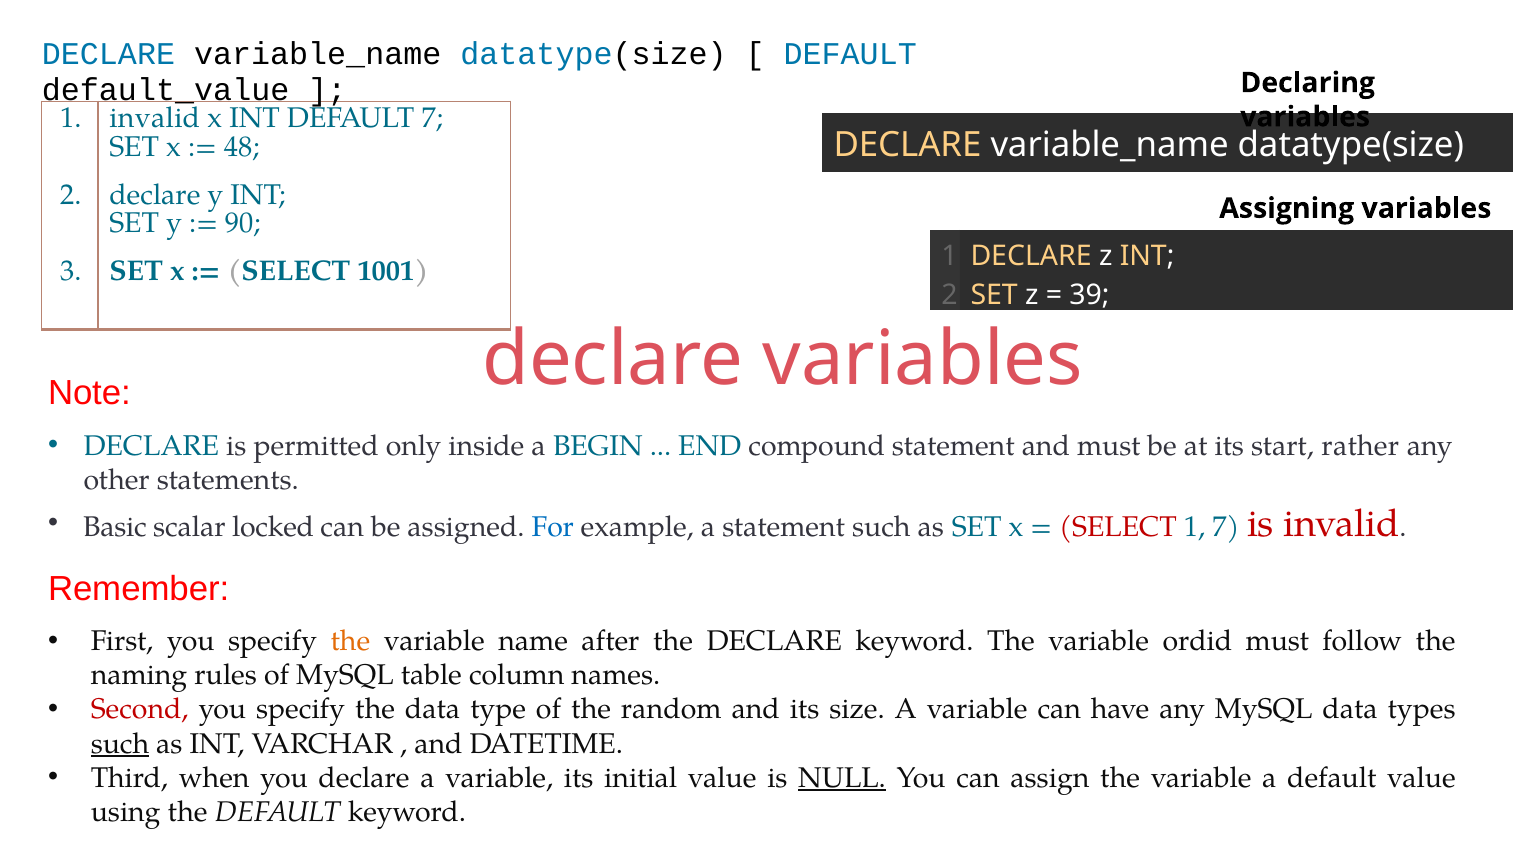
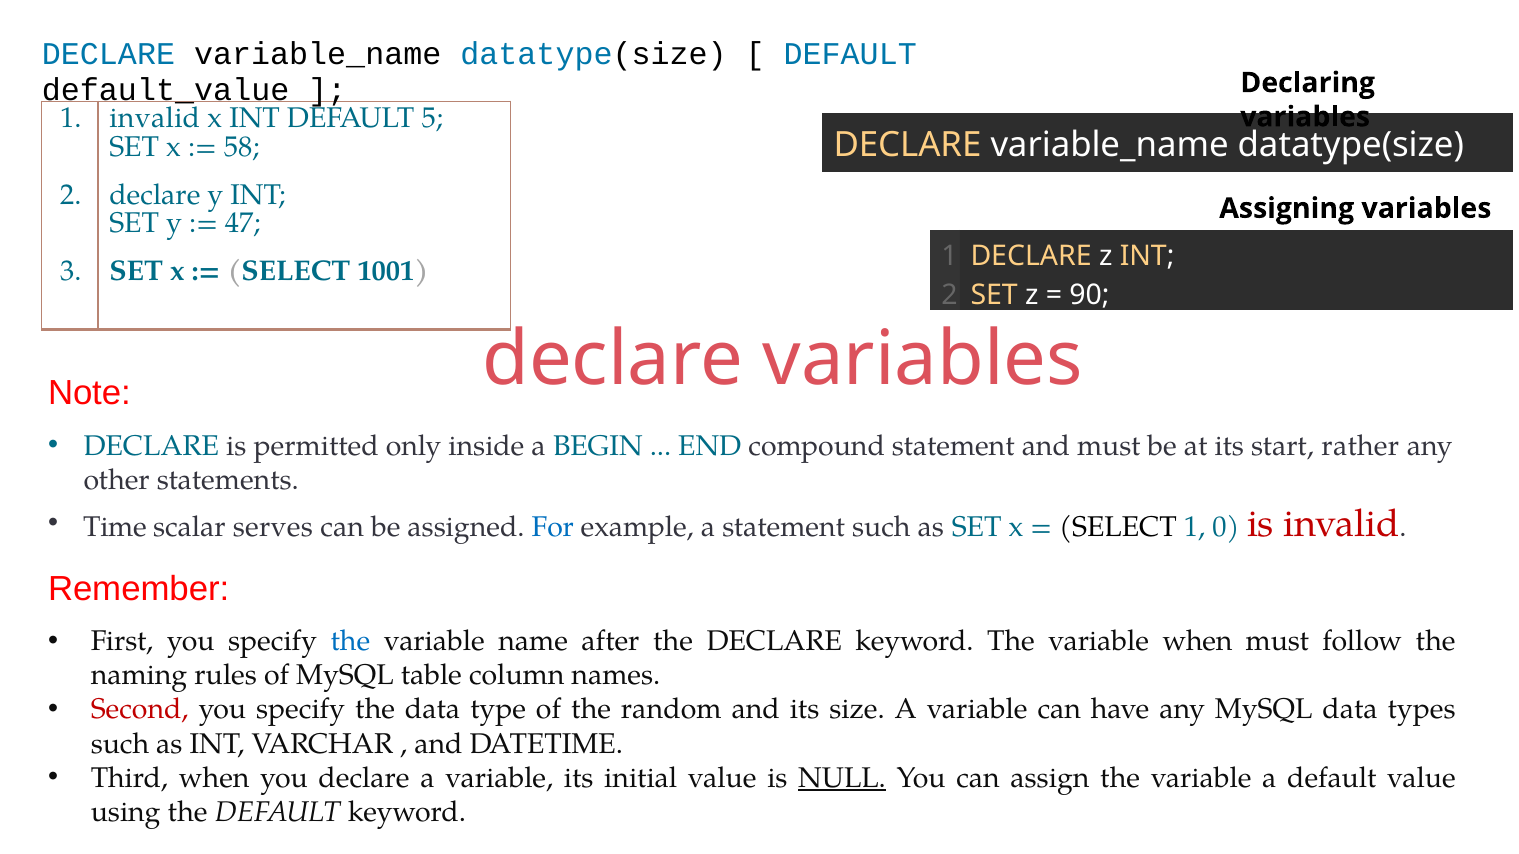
DEFAULT 7: 7 -> 5
48: 48 -> 58
90: 90 -> 47
39: 39 -> 90
Basic: Basic -> Time
locked: locked -> serves
SELECT at (1118, 528) colour: red -> black
1 7: 7 -> 0
the at (350, 642) colour: orange -> blue
variable ordid: ordid -> when
such at (120, 744) underline: present -> none
